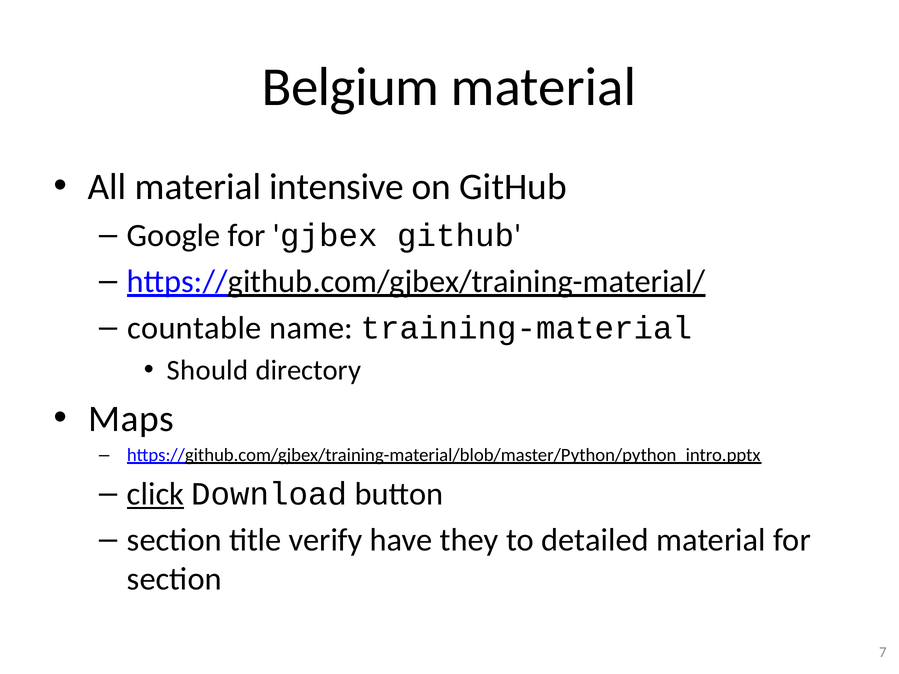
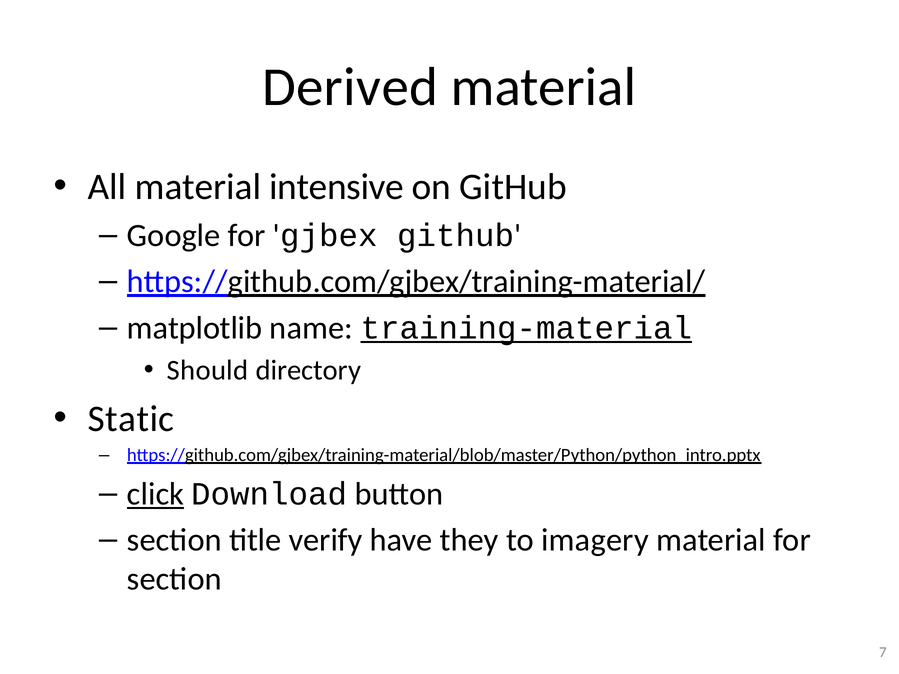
Belgium: Belgium -> Derived
countable: countable -> matplotlib
training-material underline: none -> present
Maps: Maps -> Static
detailed: detailed -> imagery
